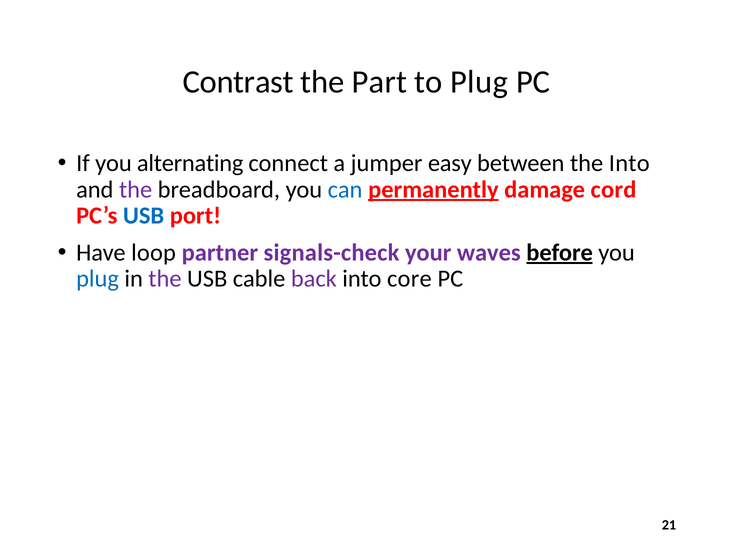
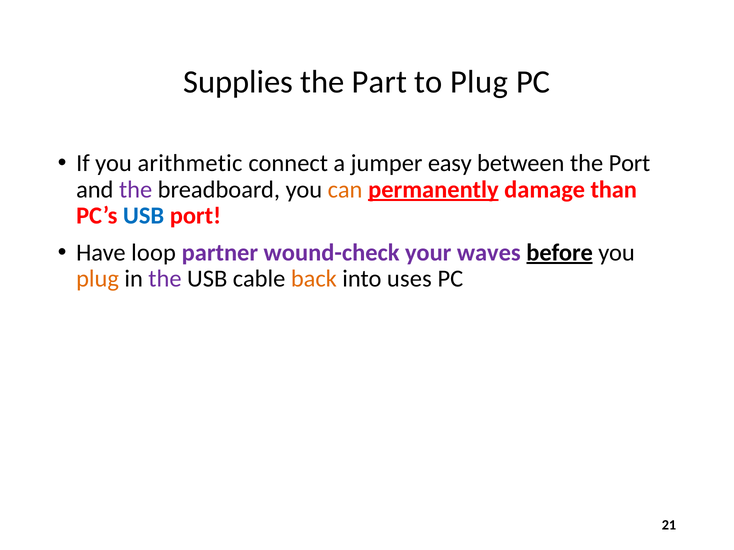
Contrast: Contrast -> Supplies
alternating: alternating -> arithmetic
the Into: Into -> Port
can colour: blue -> orange
cord: cord -> than
signals-check: signals-check -> wound-check
plug at (98, 279) colour: blue -> orange
back colour: purple -> orange
core: core -> uses
